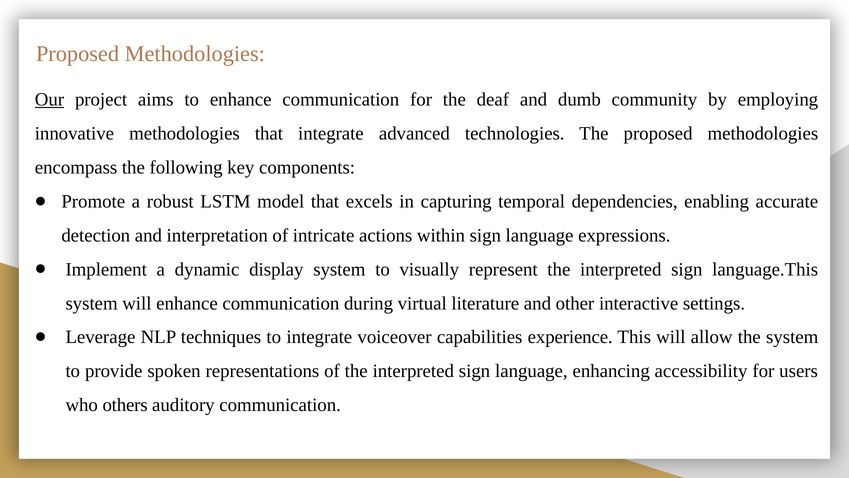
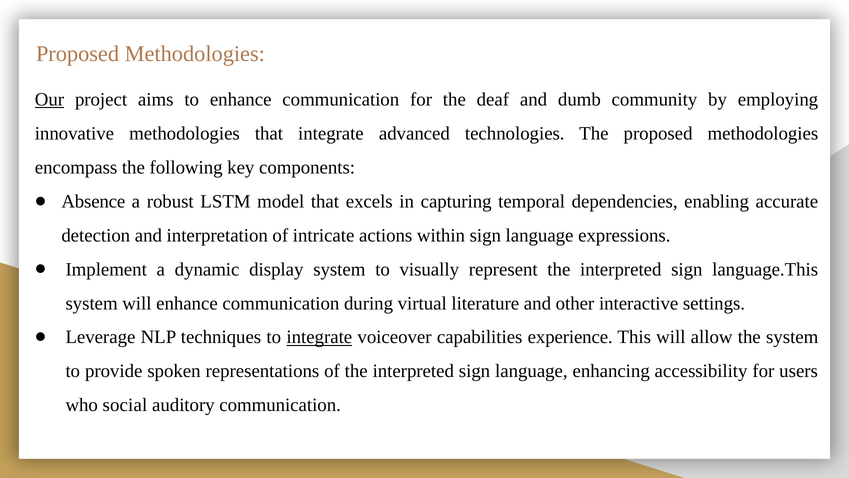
Promote: Promote -> Absence
integrate at (319, 337) underline: none -> present
others: others -> social
